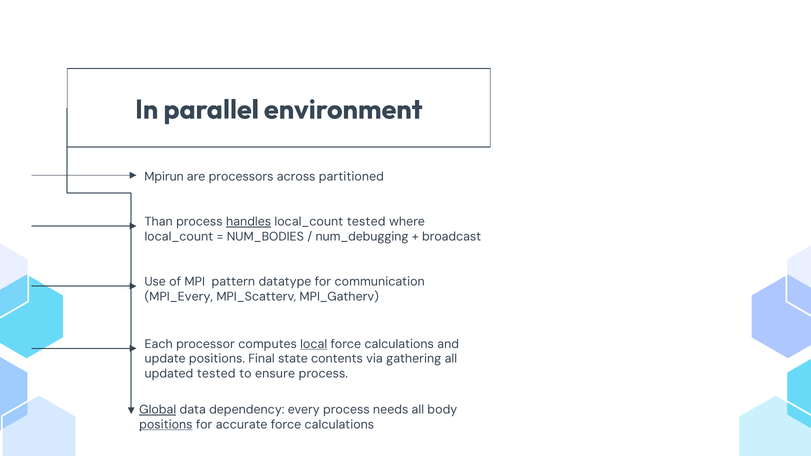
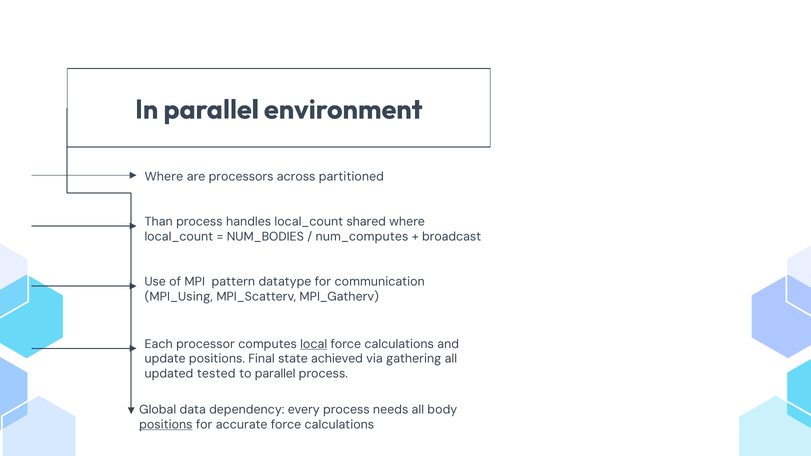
Mpirun at (164, 177): Mpirun -> Where
handles underline: present -> none
local_count tested: tested -> shared
num_debugging: num_debugging -> num_computes
MPI_Every: MPI_Every -> MPI_Using
contents: contents -> achieved
to ensure: ensure -> parallel
Global underline: present -> none
